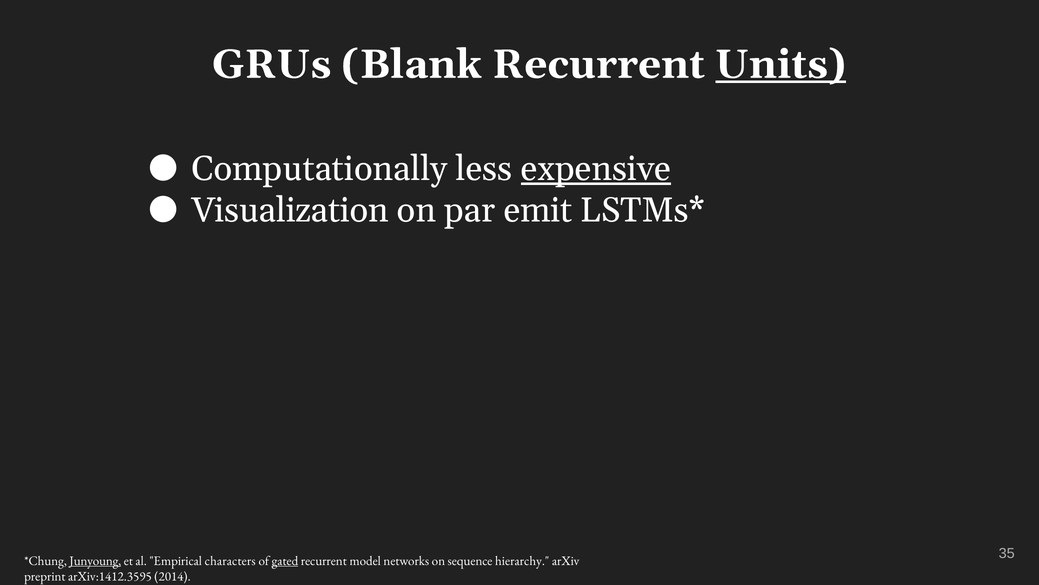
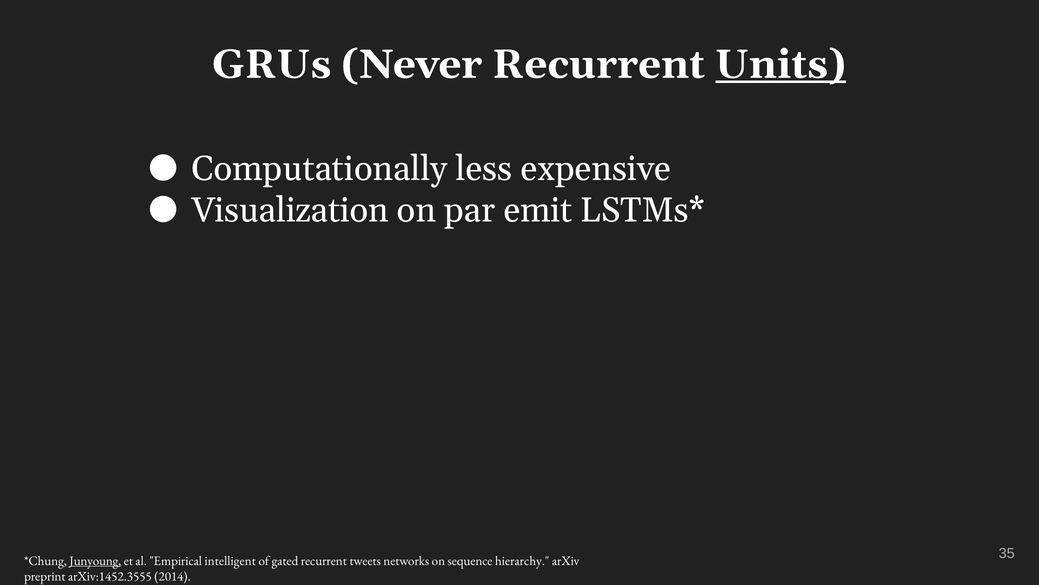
Blank: Blank -> Never
expensive underline: present -> none
characters: characters -> intelligent
gated underline: present -> none
model: model -> tweets
arXiv:1412.3595: arXiv:1412.3595 -> arXiv:1452.3555
